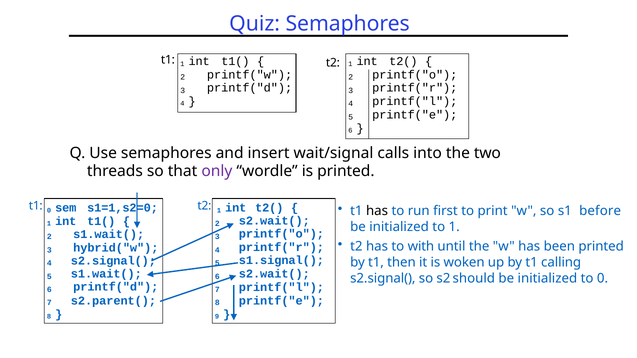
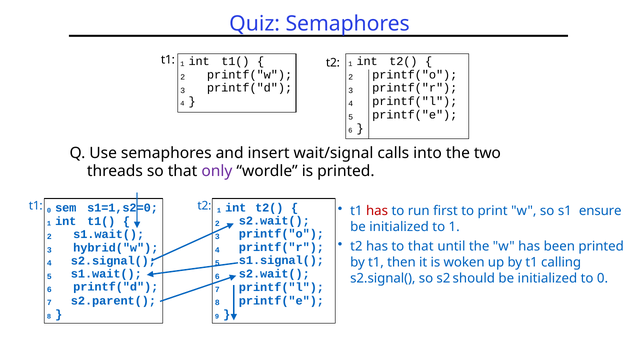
has at (377, 211) colour: black -> red
before: before -> ensure
to with: with -> that
